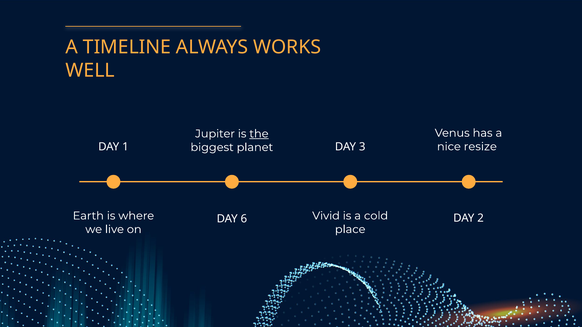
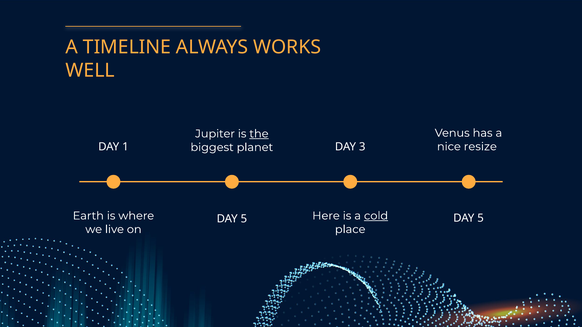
Vivid: Vivid -> Here
cold underline: none -> present
2 at (480, 218): 2 -> 5
6 at (244, 219): 6 -> 5
